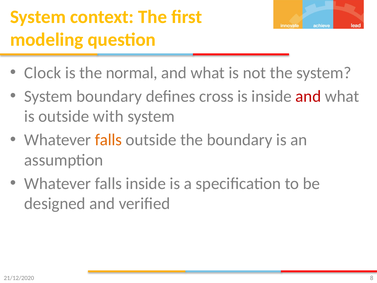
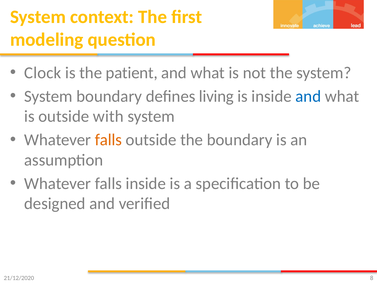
normal: normal -> patient
cross: cross -> living
and at (308, 96) colour: red -> blue
